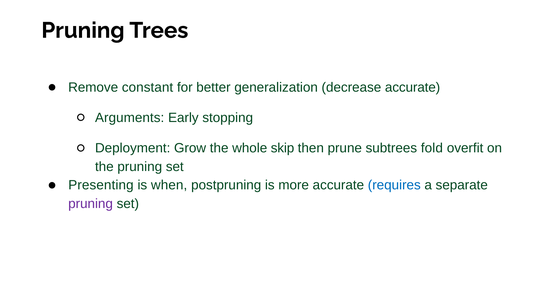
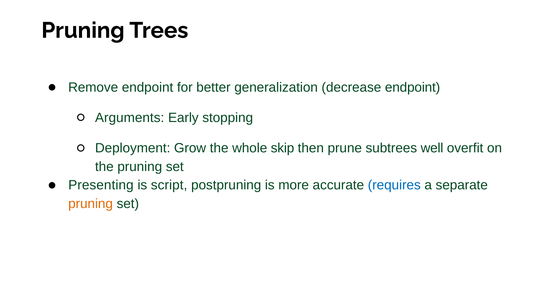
Remove constant: constant -> endpoint
decrease accurate: accurate -> endpoint
fold: fold -> well
when: when -> script
pruning at (91, 204) colour: purple -> orange
